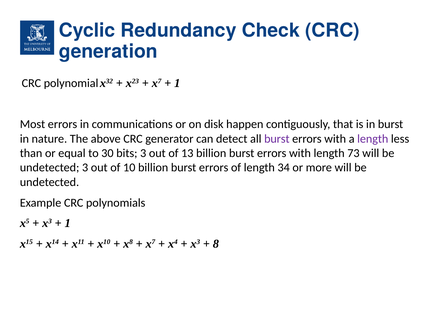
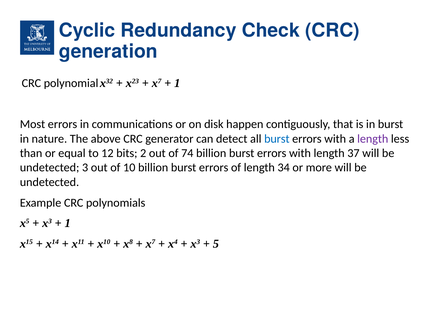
burst at (277, 138) colour: purple -> blue
30: 30 -> 12
bits 3: 3 -> 2
13: 13 -> 74
73: 73 -> 37
8: 8 -> 5
